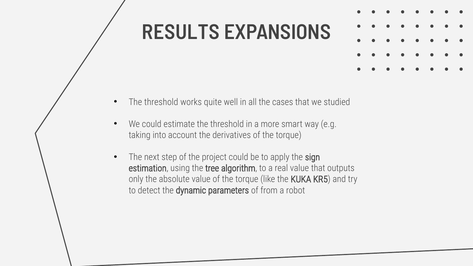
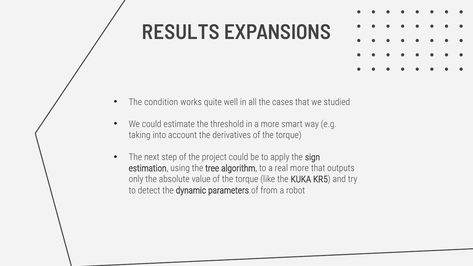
threshold at (161, 102): threshold -> condition
real value: value -> more
